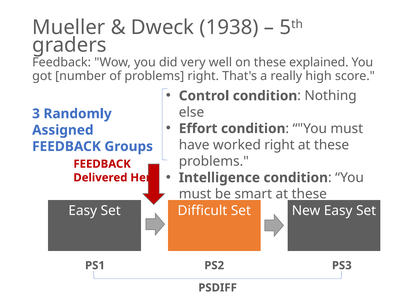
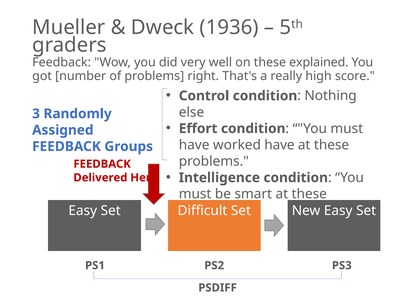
1938: 1938 -> 1936
worked right: right -> have
